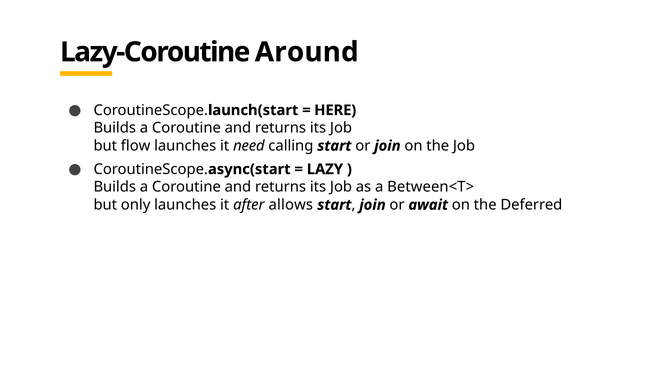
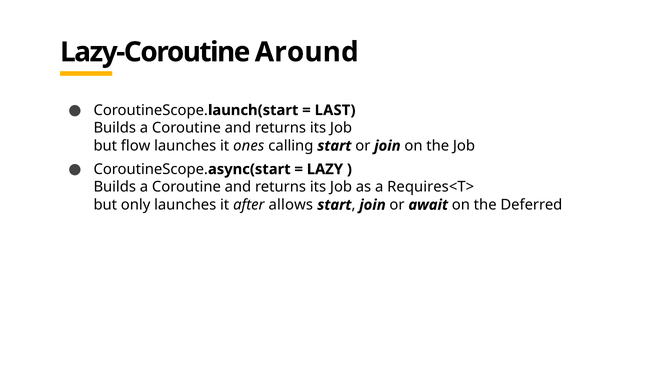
HERE: HERE -> LAST
need: need -> ones
Between<T>: Between<T> -> Requires<T>
